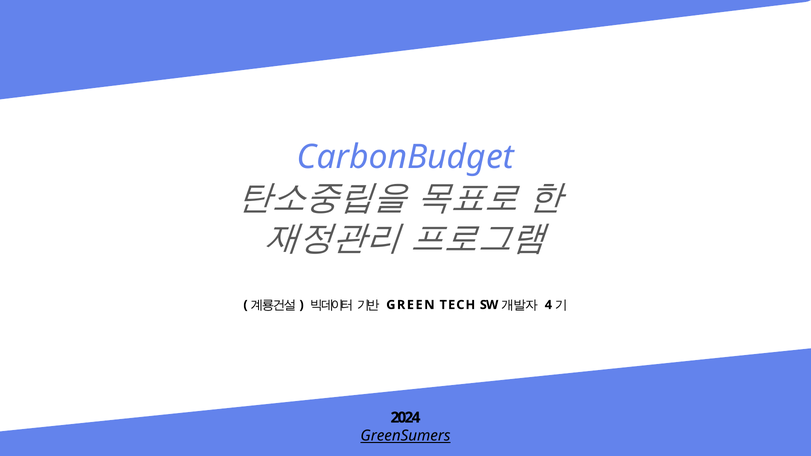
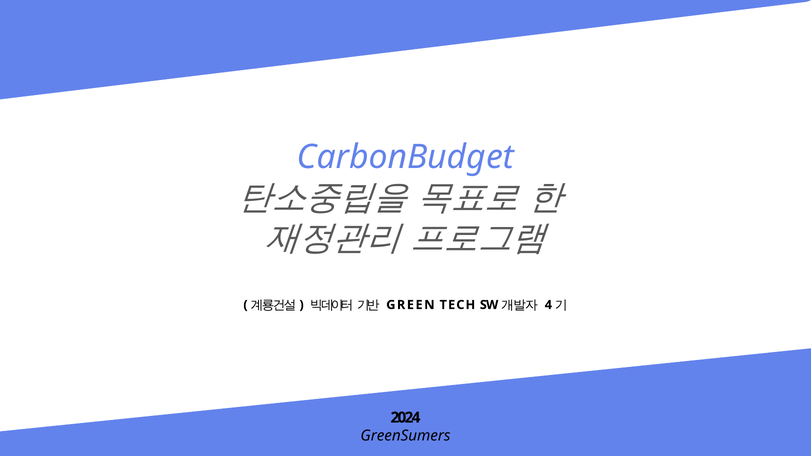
GreenSumers underline: present -> none
